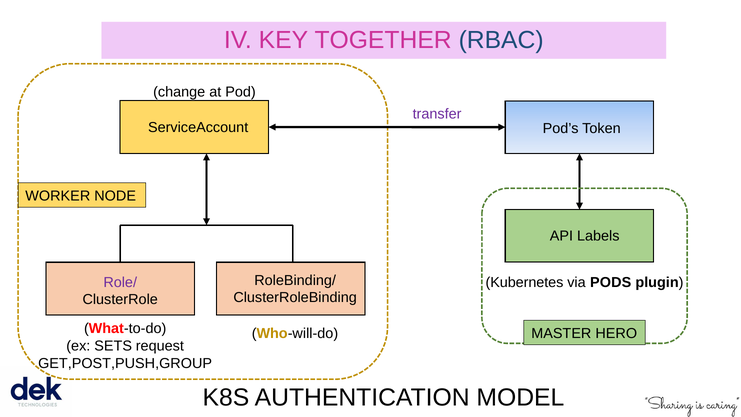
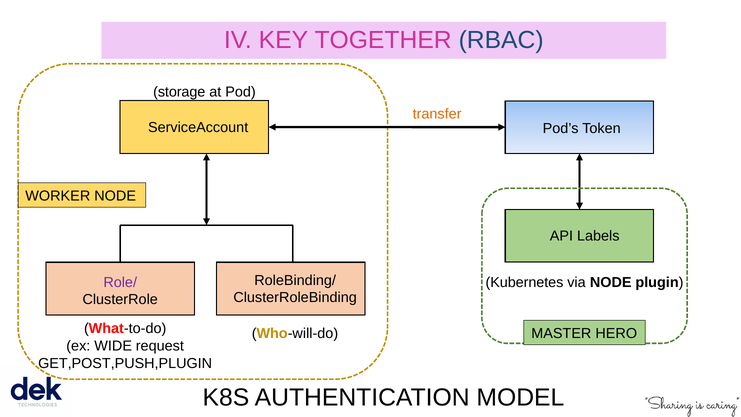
change: change -> storage
transfer colour: purple -> orange
via PODS: PODS -> NODE
SETS: SETS -> WIDE
GET,POST,PUSH,GROUP: GET,POST,PUSH,GROUP -> GET,POST,PUSH,PLUGIN
